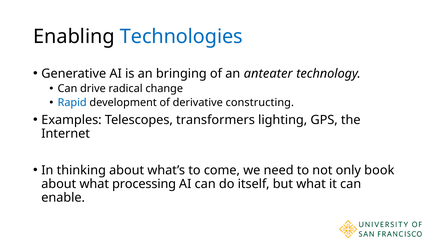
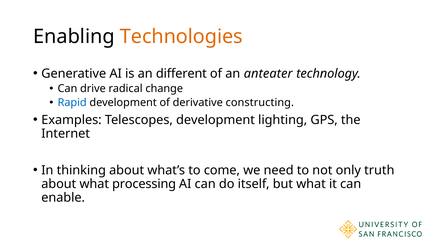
Technologies colour: blue -> orange
bringing: bringing -> different
Telescopes transformers: transformers -> development
book: book -> truth
